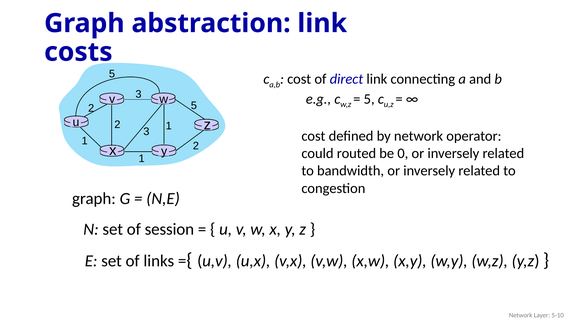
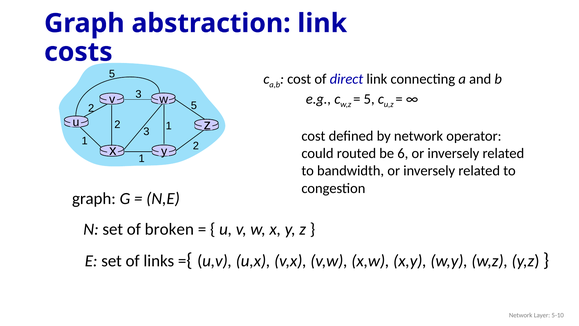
0: 0 -> 6
session: session -> broken
